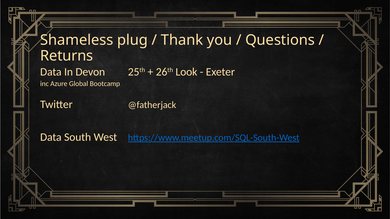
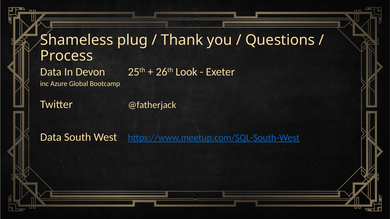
Returns: Returns -> Process
